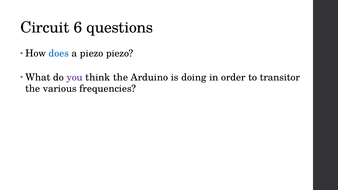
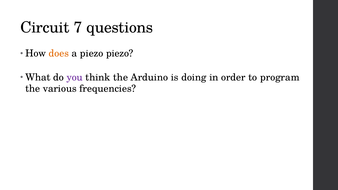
6: 6 -> 7
does colour: blue -> orange
transitor: transitor -> program
